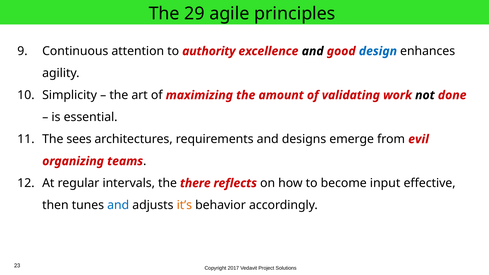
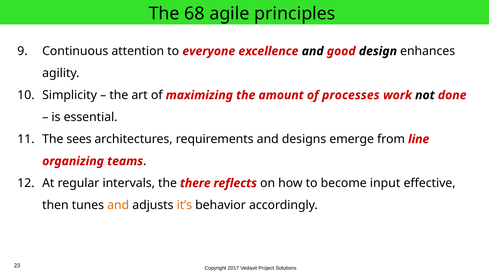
29: 29 -> 68
authority: authority -> everyone
design colour: blue -> black
validating: validating -> processes
evil: evil -> line
and at (118, 205) colour: blue -> orange
